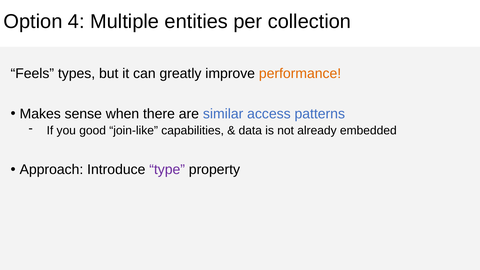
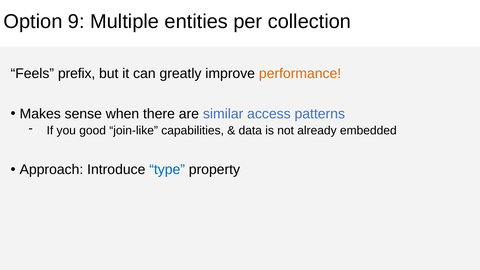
4: 4 -> 9
types: types -> prefix
type colour: purple -> blue
